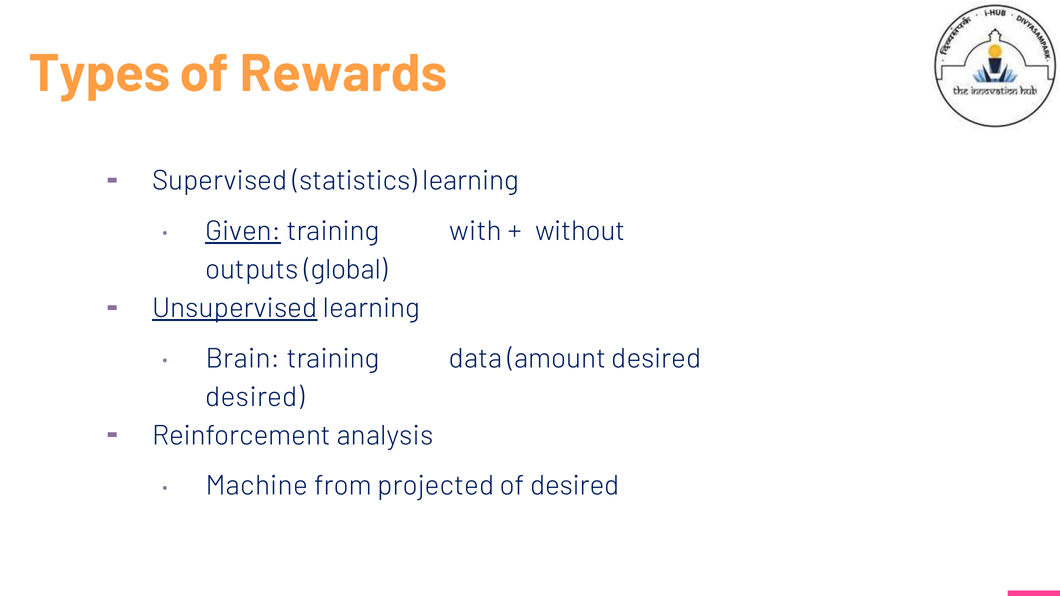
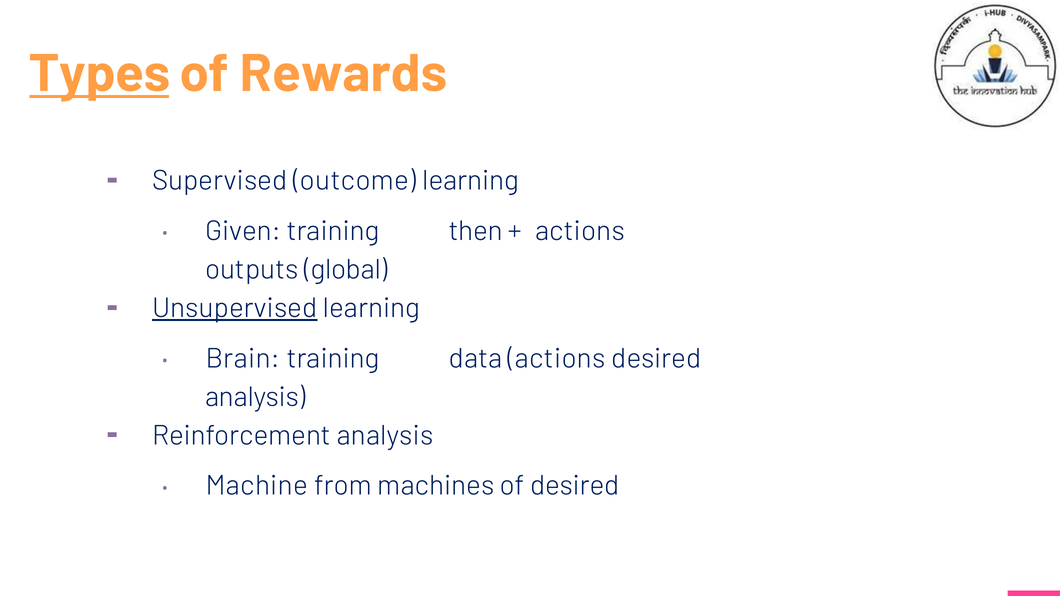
Types underline: none -> present
statistics: statistics -> outcome
Given underline: present -> none
with: with -> then
without at (580, 231): without -> actions
data amount: amount -> actions
desired at (255, 397): desired -> analysis
projected: projected -> machines
